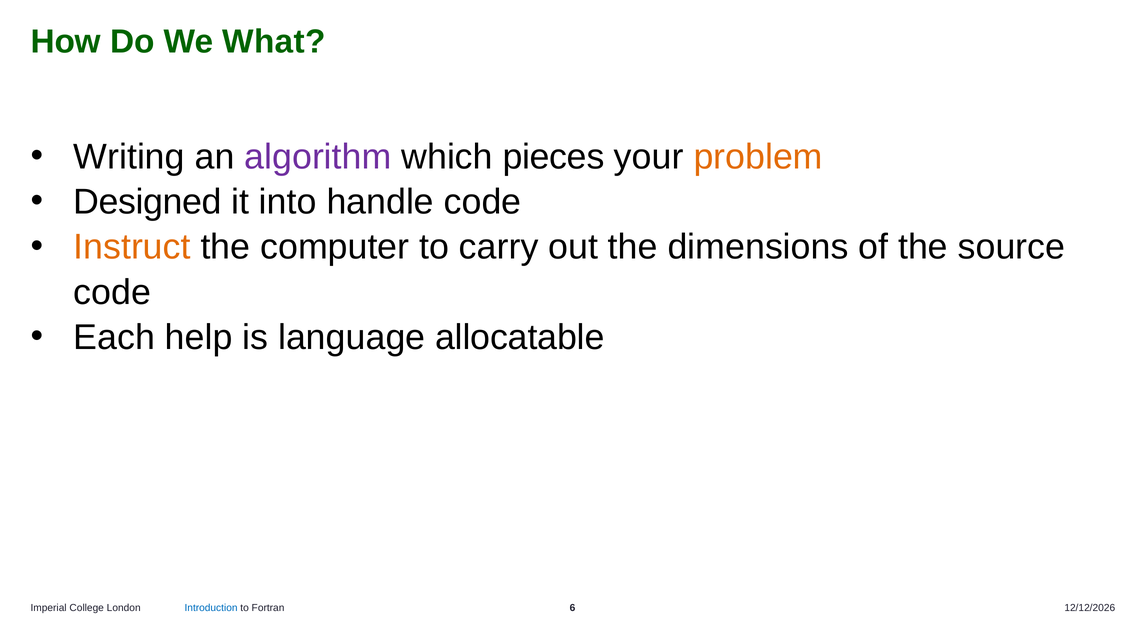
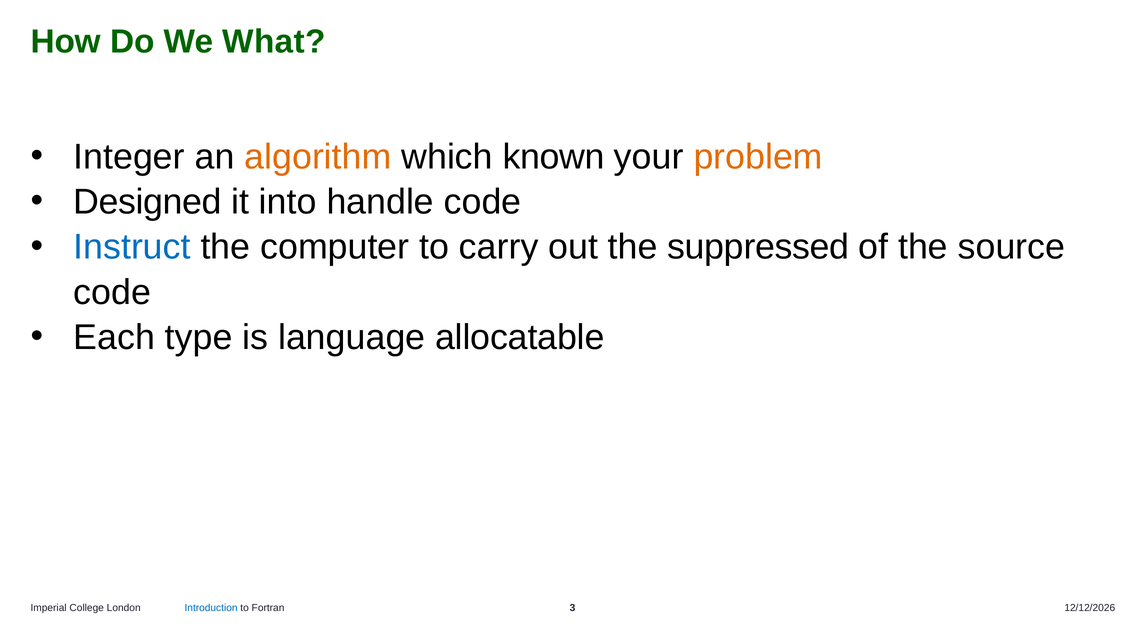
Writing: Writing -> Integer
algorithm colour: purple -> orange
pieces: pieces -> known
Instruct colour: orange -> blue
dimensions: dimensions -> suppressed
help: help -> type
6: 6 -> 3
